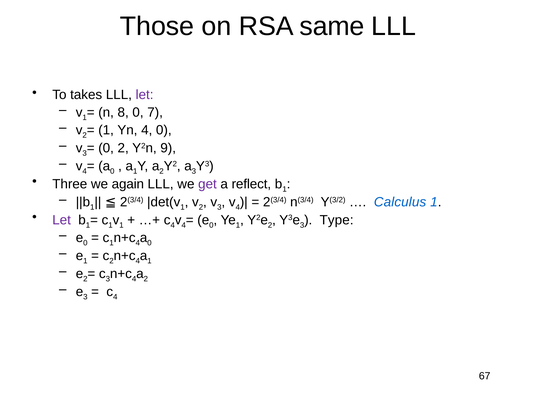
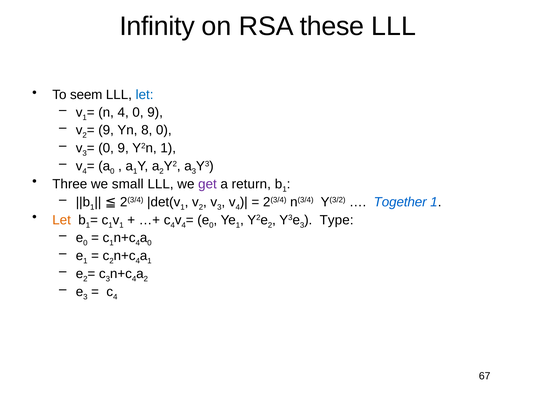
Those: Those -> Infinity
same: same -> these
takes: takes -> seem
let at (145, 95) colour: purple -> blue
n 8: 8 -> 4
7 at (155, 112): 7 -> 9
1 at (106, 130): 1 -> 9
Yn 4: 4 -> 8
2 at (123, 148): 2 -> 9
Y2n 9: 9 -> 1
again: again -> small
reflect: reflect -> return
Calculus: Calculus -> Together
Let at (62, 220) colour: purple -> orange
